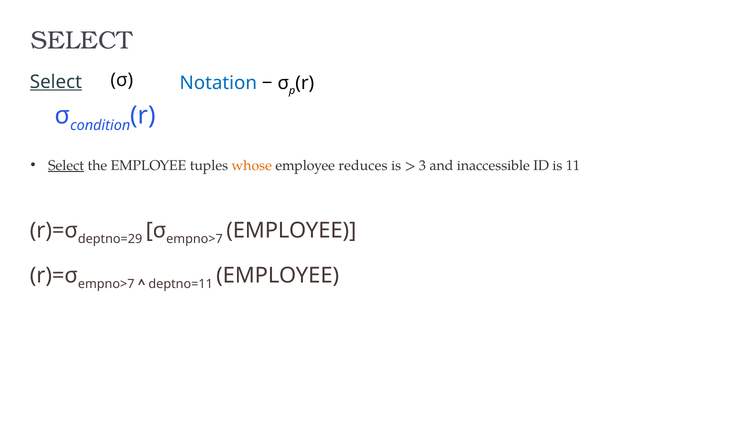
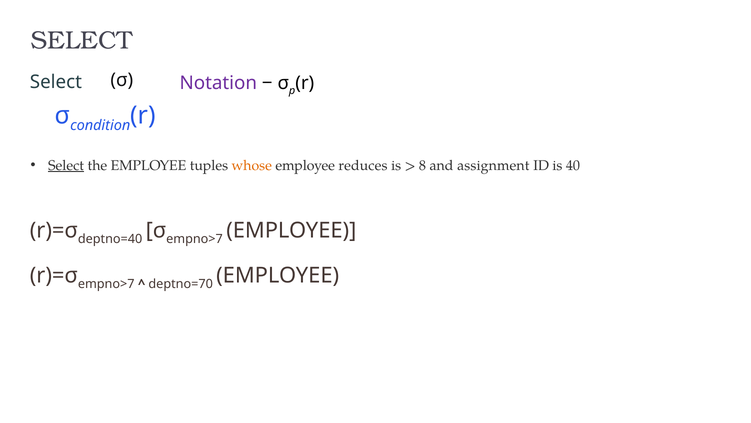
Select at (56, 82) underline: present -> none
Notation colour: blue -> purple
3: 3 -> 8
inaccessible: inaccessible -> assignment
11: 11 -> 40
deptno=29: deptno=29 -> deptno=40
deptno=11: deptno=11 -> deptno=70
